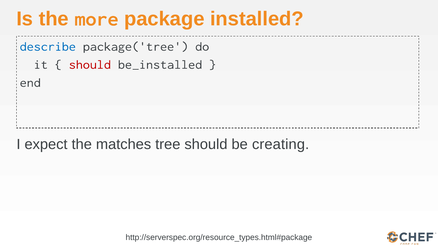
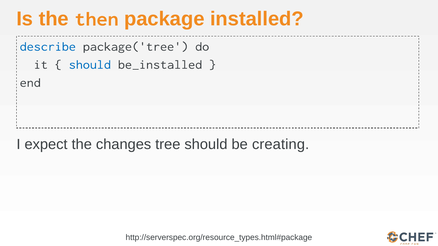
more: more -> then
should at (90, 65) colour: red -> blue
matches: matches -> changes
